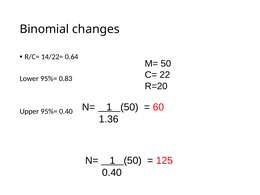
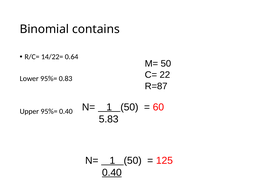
changes: changes -> contains
R=20: R=20 -> R=87
1.36: 1.36 -> 5.83
0.40 at (112, 173) underline: none -> present
